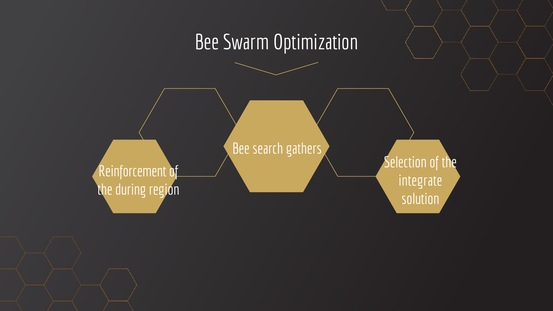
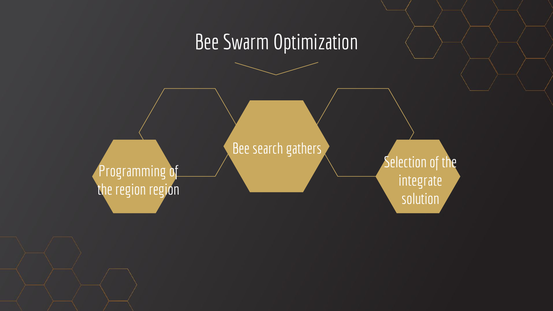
Reinforcement: Reinforcement -> Programming
the during: during -> region
